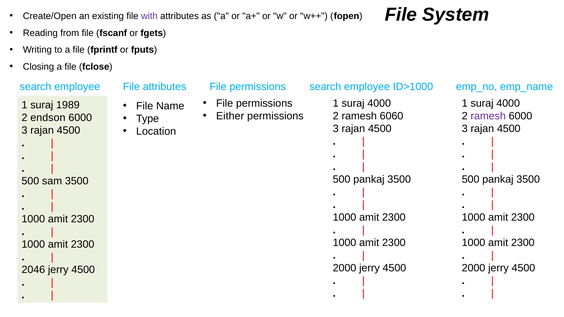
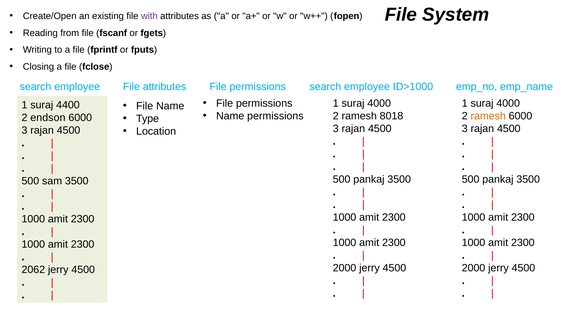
1989: 1989 -> 4400
Either at (230, 116): Either -> Name
6060: 6060 -> 8018
ramesh at (488, 116) colour: purple -> orange
2046: 2046 -> 2062
